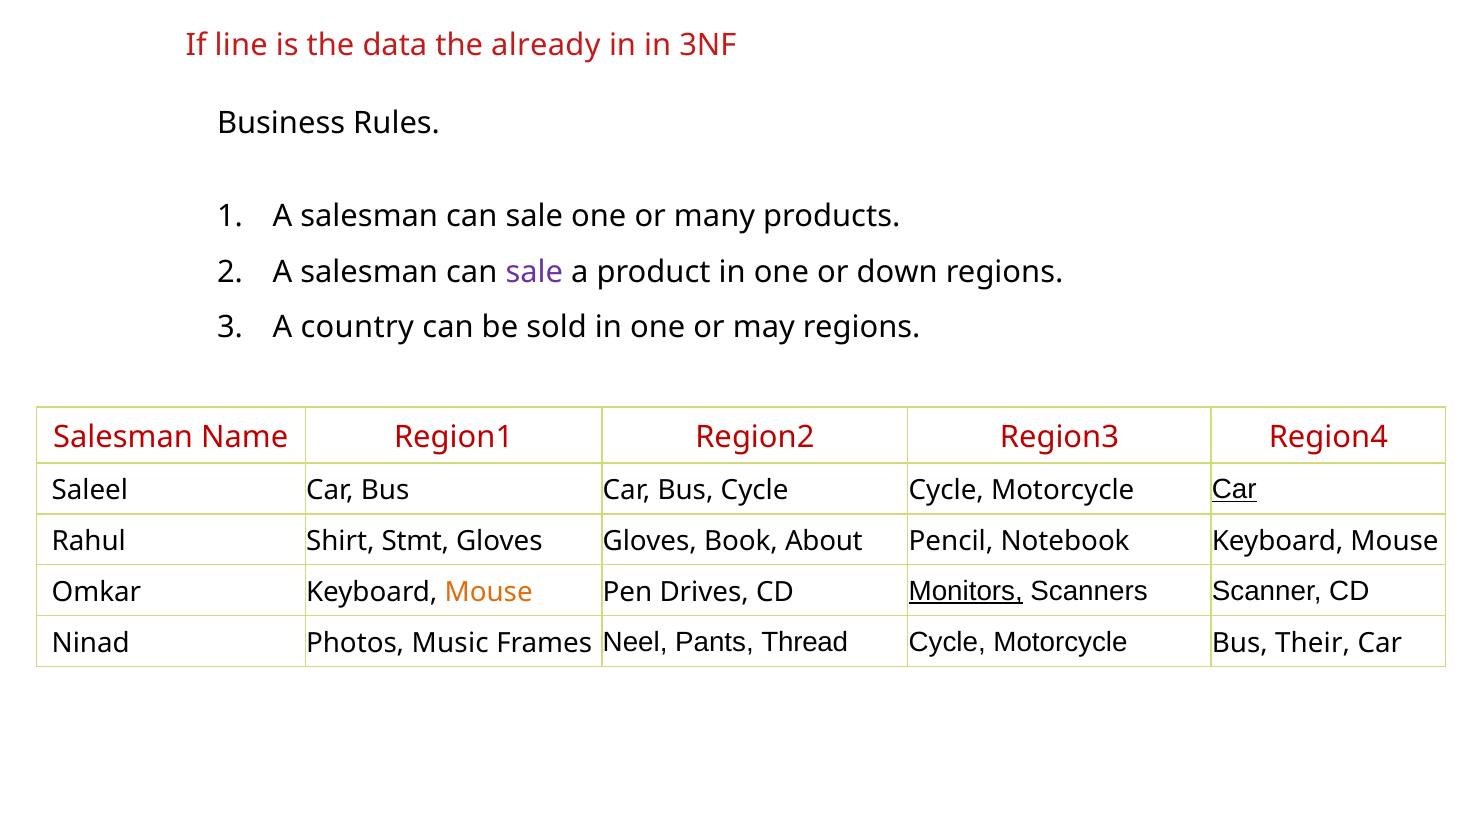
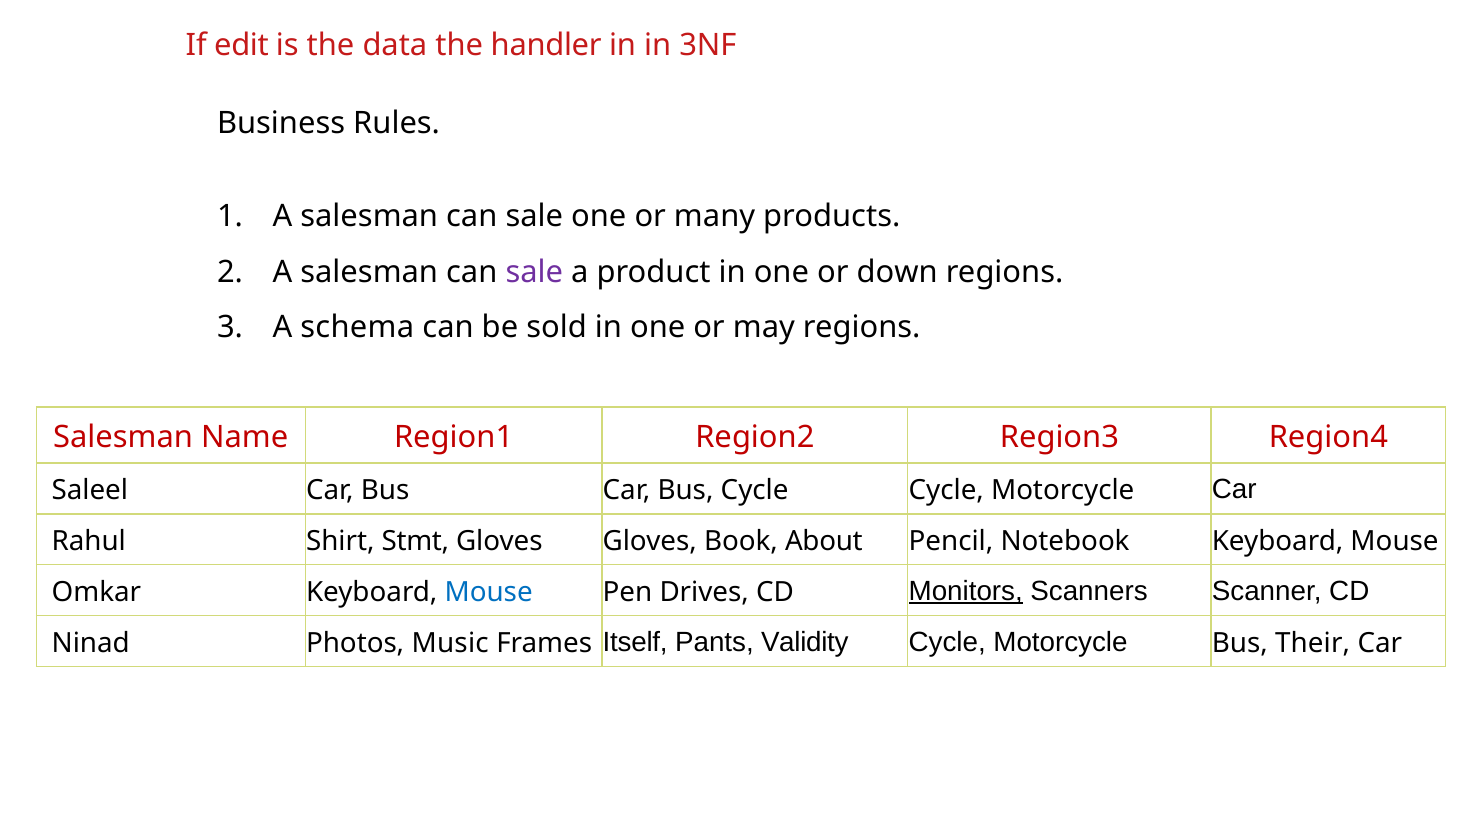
line: line -> edit
already: already -> handler
country: country -> schema
Car at (1234, 489) underline: present -> none
Mouse at (489, 592) colour: orange -> blue
Neel: Neel -> Itself
Thread: Thread -> Validity
